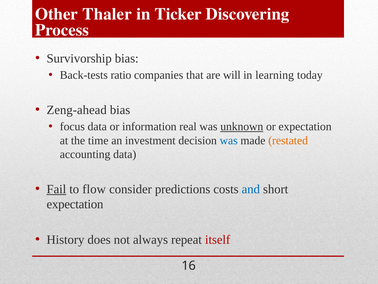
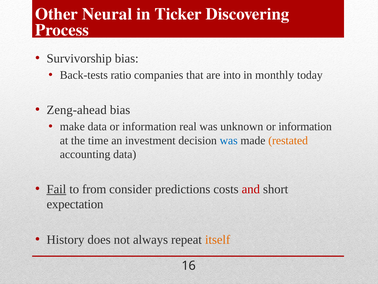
Thaler: Thaler -> Neural
will: will -> into
learning: learning -> monthly
focus: focus -> make
unknown underline: present -> none
expectation at (305, 126): expectation -> information
flow: flow -> from
and colour: blue -> red
itself colour: red -> orange
